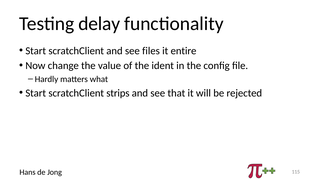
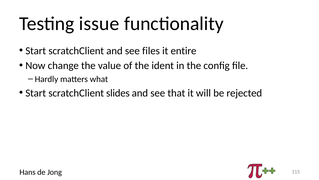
delay: delay -> issue
strips: strips -> slides
